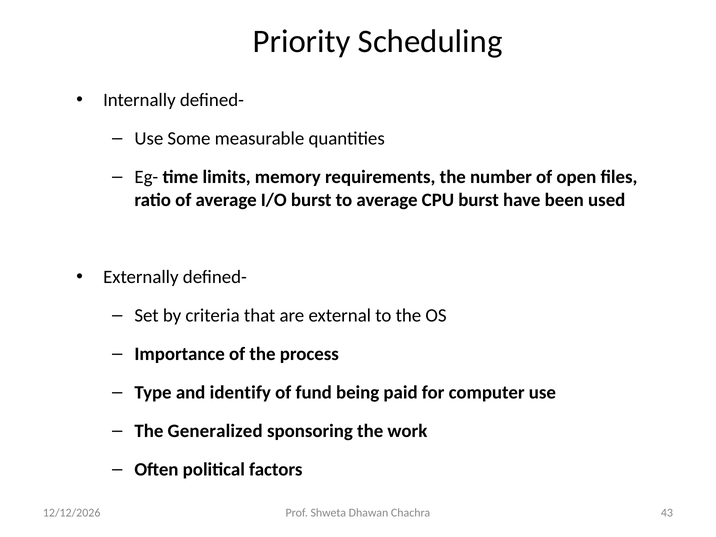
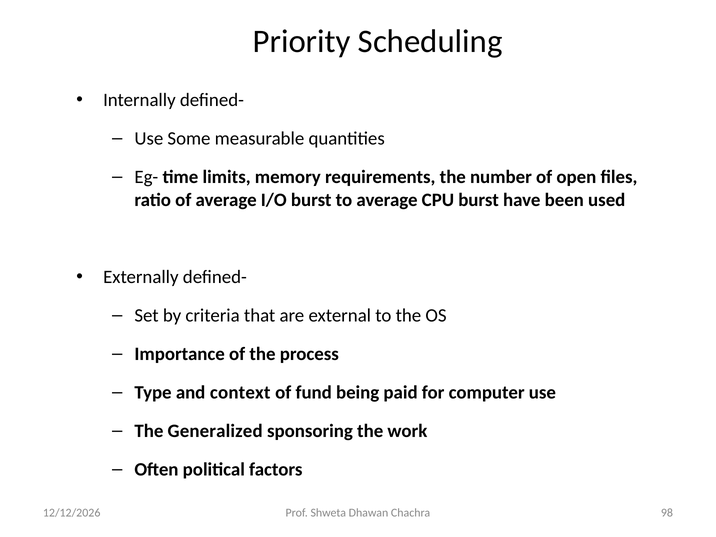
identify: identify -> context
43: 43 -> 98
